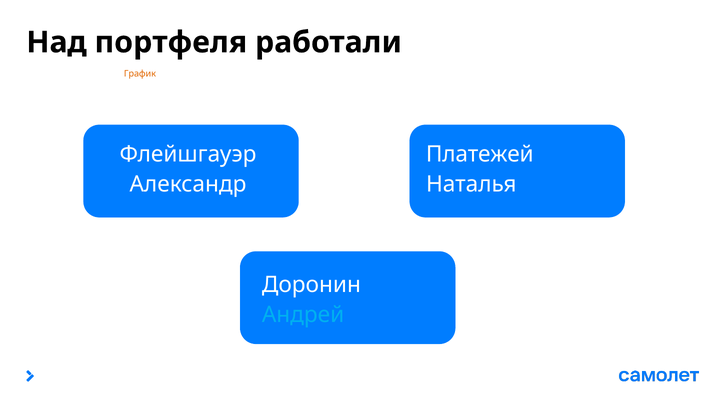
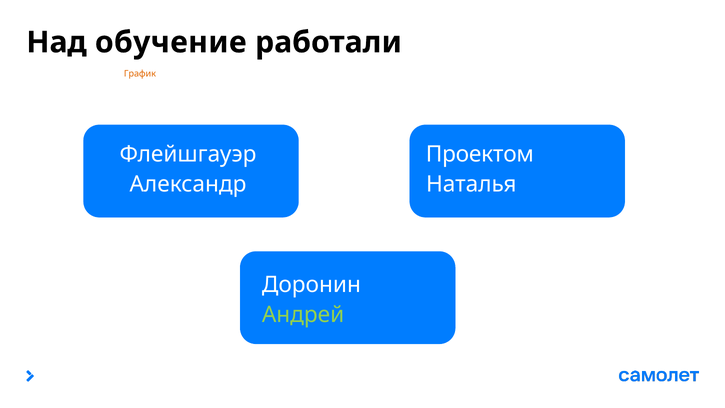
портфеля: портфеля -> обучение
Платежей at (480, 154): Платежей -> Проектом
Андрей colour: light blue -> light green
